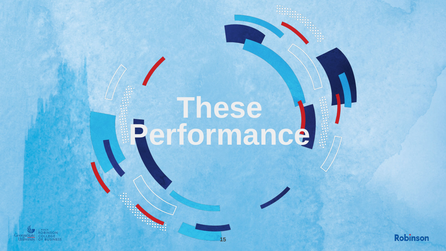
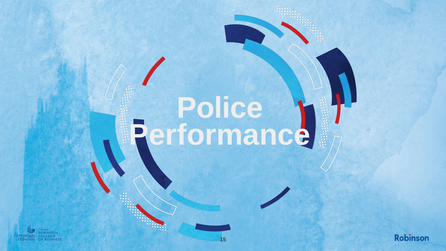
These: These -> Police
